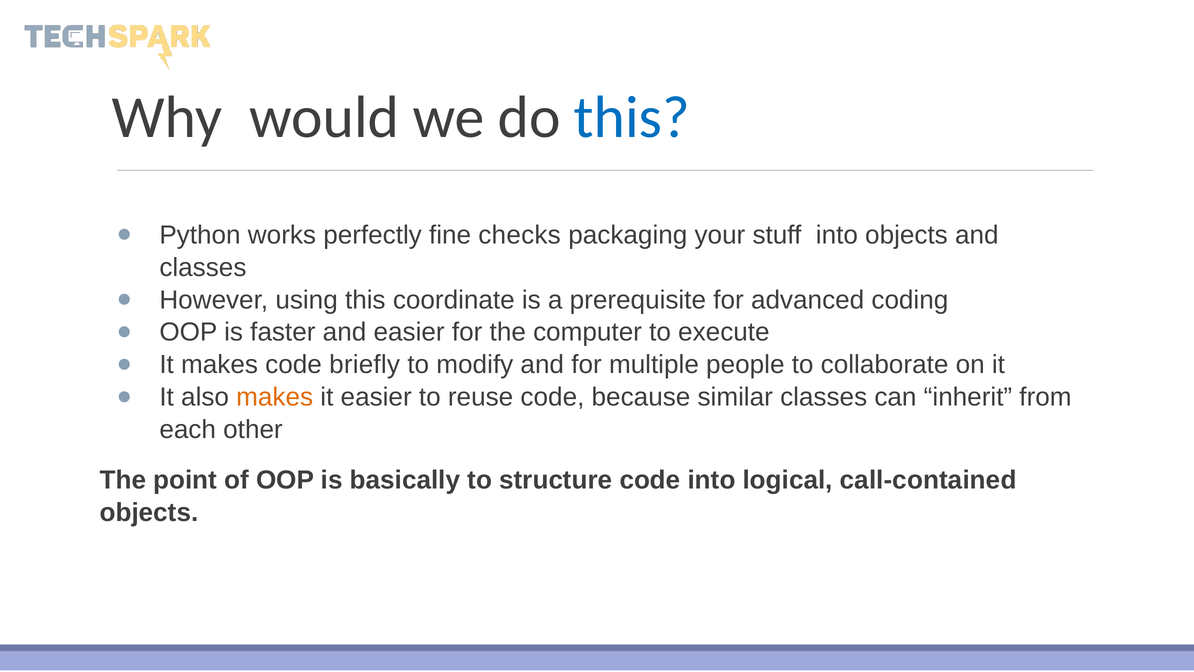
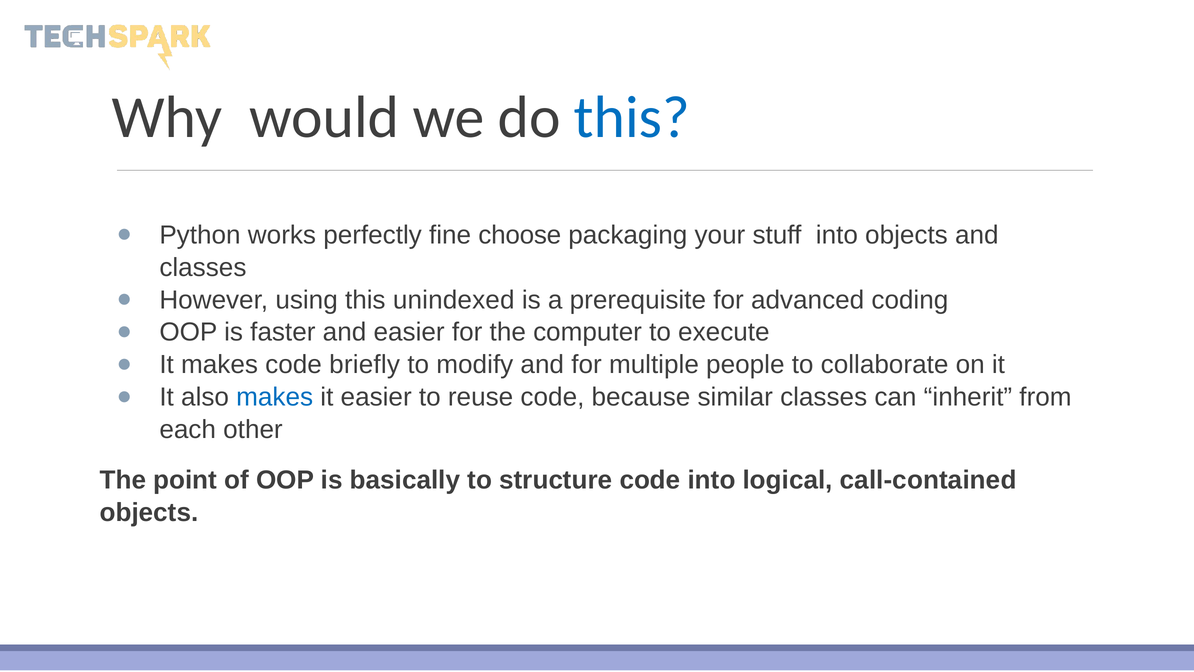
checks: checks -> choose
coordinate: coordinate -> unindexed
makes at (275, 397) colour: orange -> blue
